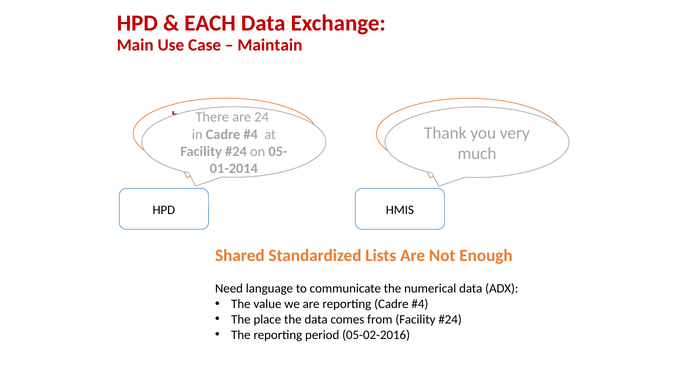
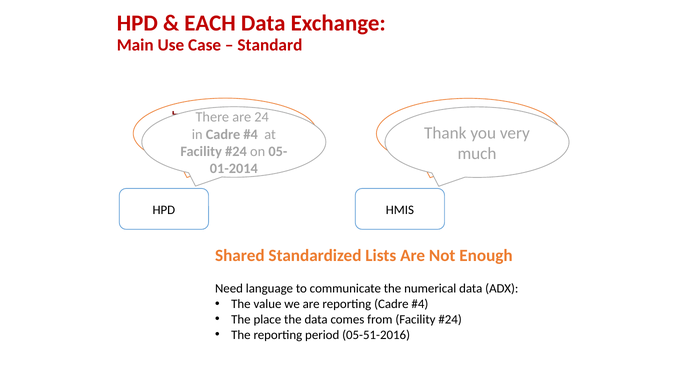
Maintain: Maintain -> Standard
05-02-2016: 05-02-2016 -> 05-51-2016
